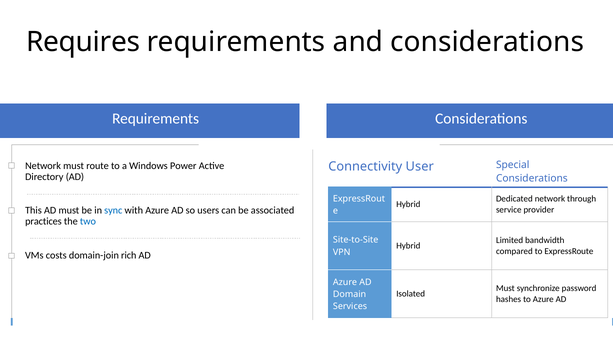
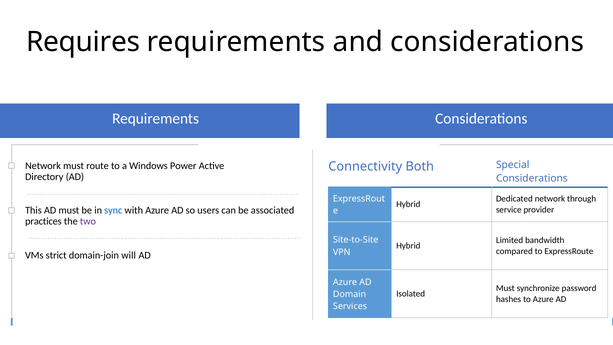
User: User -> Both
two colour: blue -> purple
costs: costs -> strict
rich: rich -> will
